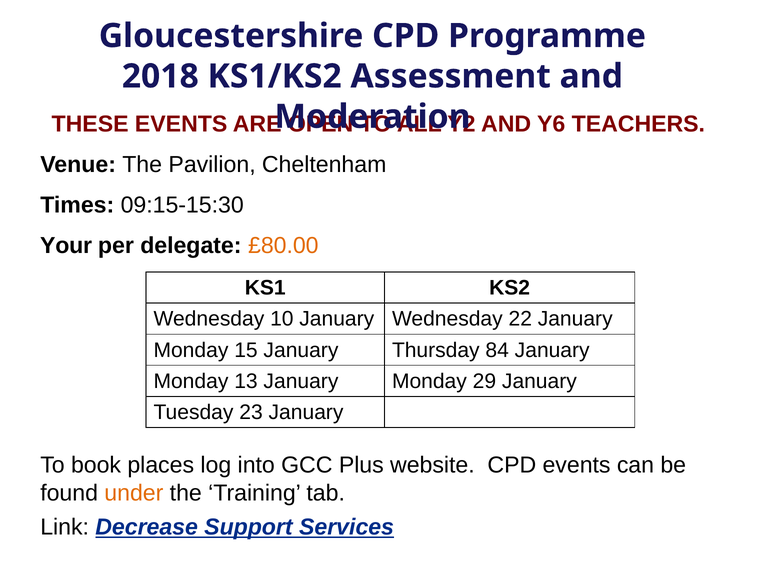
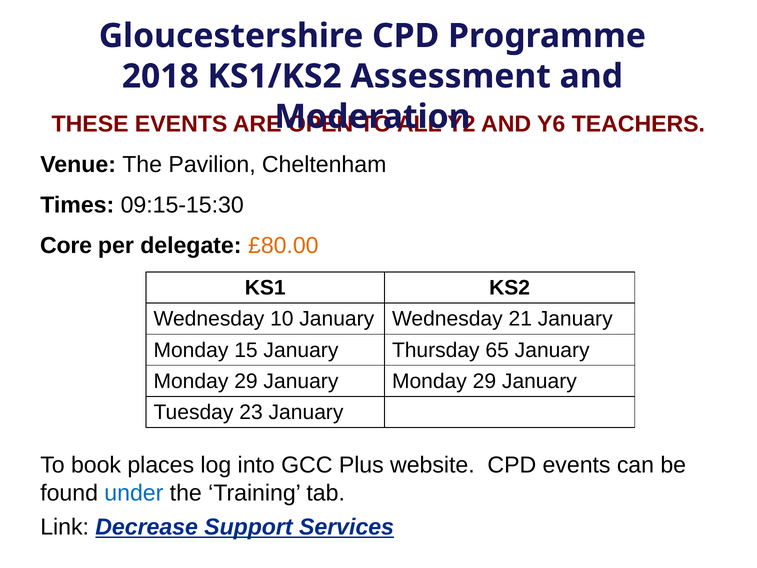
Your: Your -> Core
22: 22 -> 21
84: 84 -> 65
13 at (246, 381): 13 -> 29
under colour: orange -> blue
